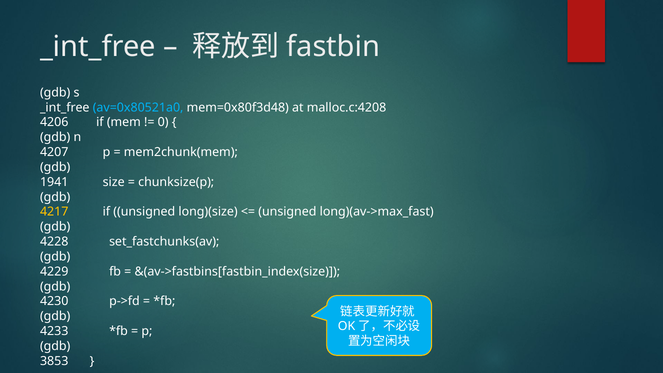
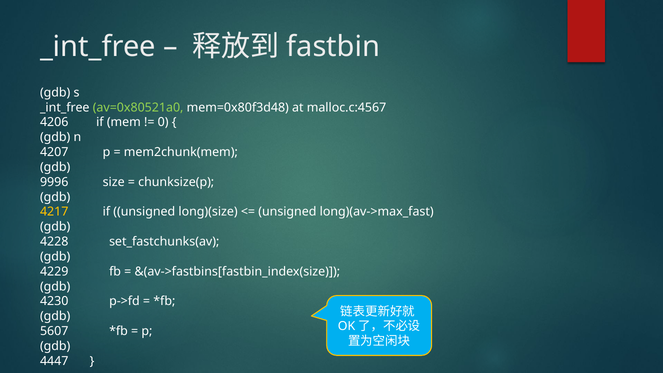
av=0x80521a0 colour: light blue -> light green
malloc.c:4208: malloc.c:4208 -> malloc.c:4567
1941: 1941 -> 9996
4233: 4233 -> 5607
3853: 3853 -> 4447
